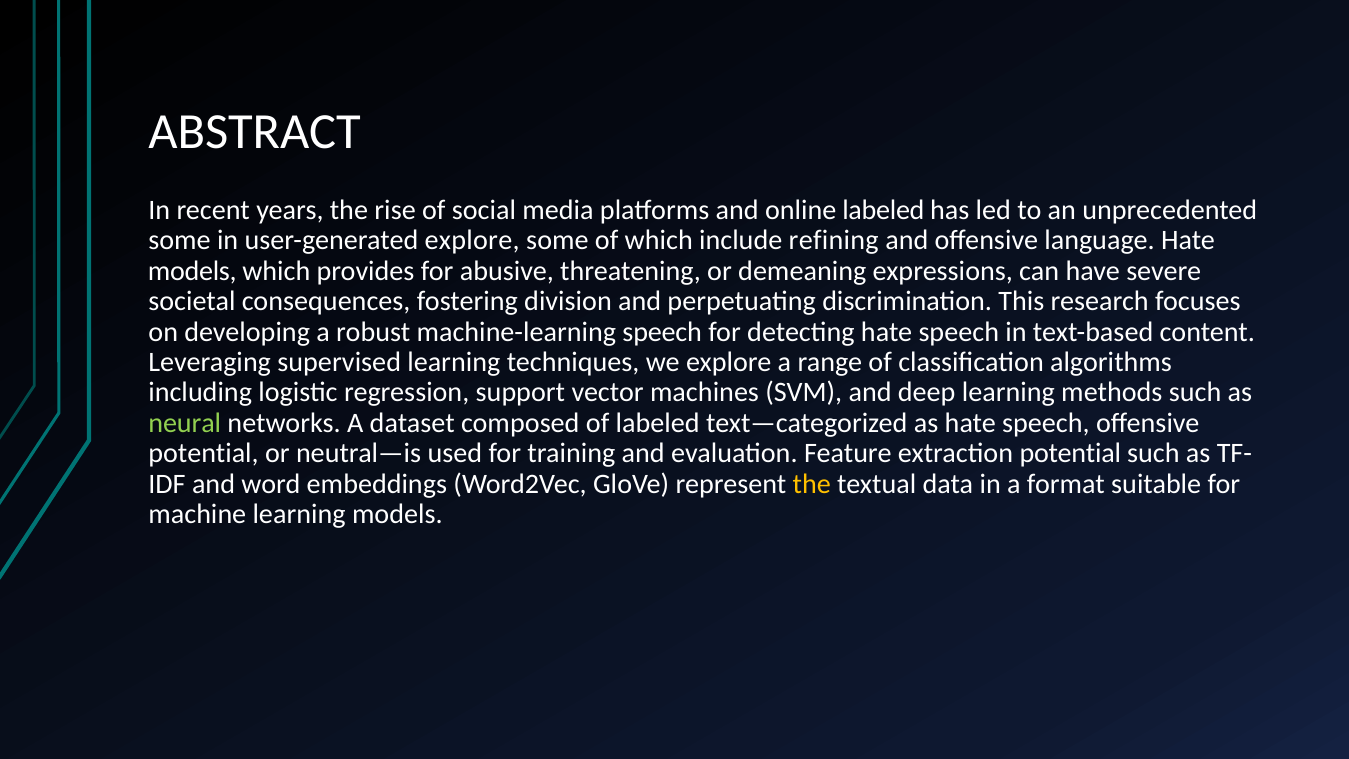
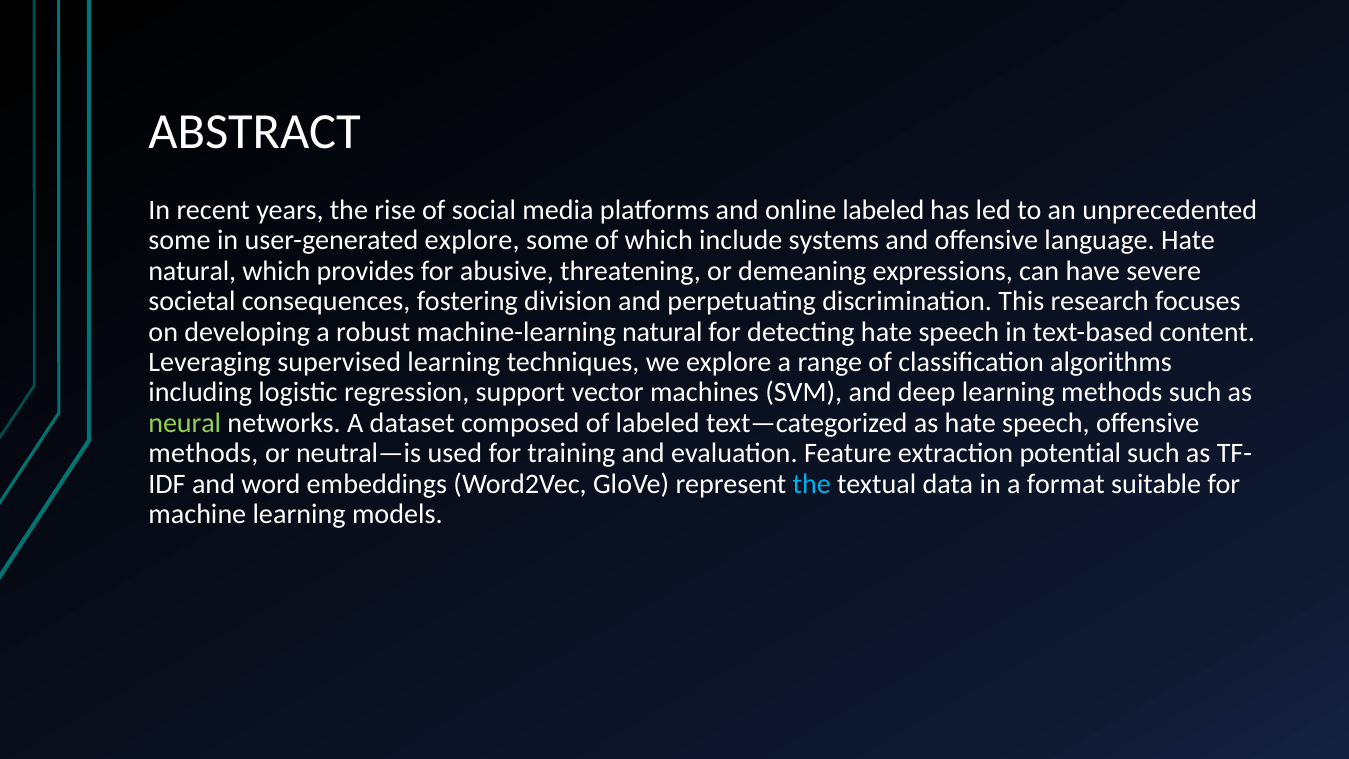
refining: refining -> systems
models at (192, 271): models -> natural
machine-learning speech: speech -> natural
potential at (204, 453): potential -> methods
the at (812, 484) colour: yellow -> light blue
